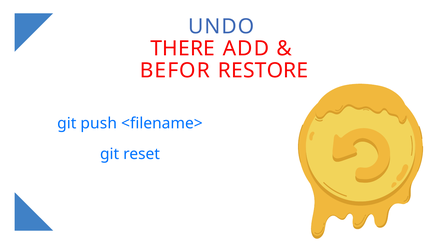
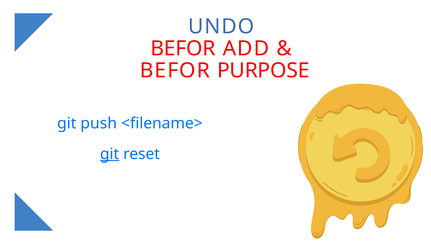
THERE at (183, 49): THERE -> BEFOR
RESTORE: RESTORE -> PURPOSE
git at (110, 154) underline: none -> present
